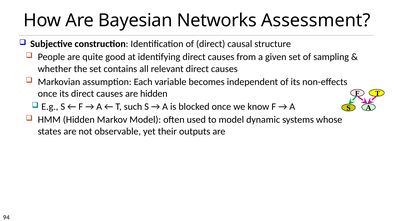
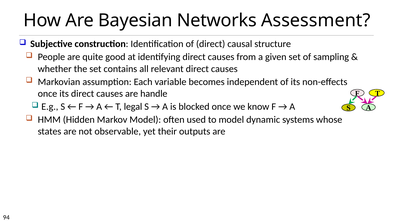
are hidden: hidden -> handle
such: such -> legal
